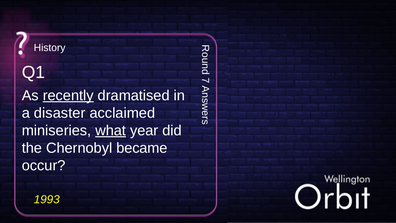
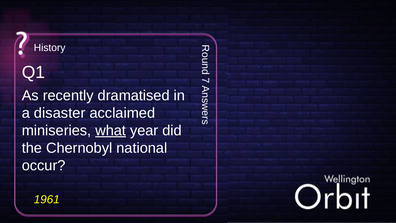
recently underline: present -> none
became: became -> national
1993: 1993 -> 1961
